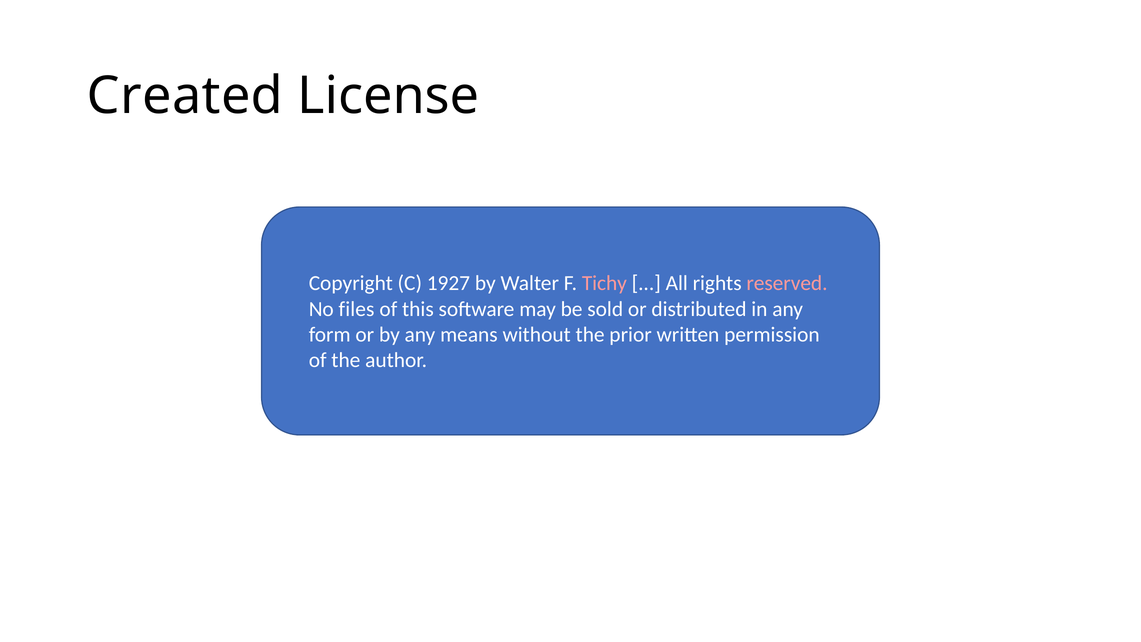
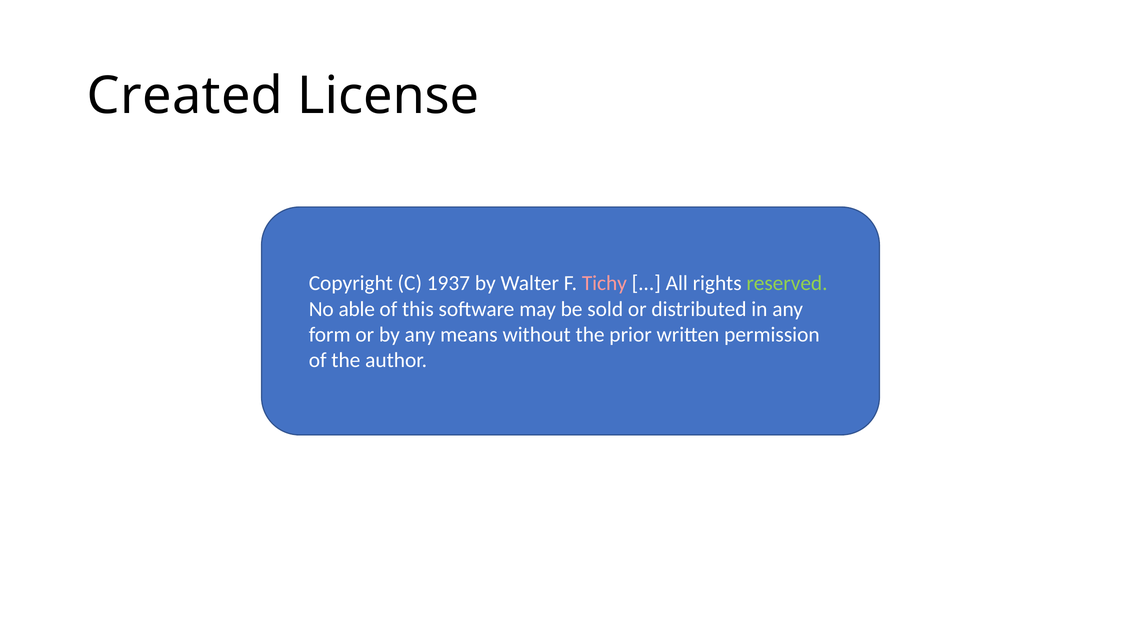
1927: 1927 -> 1937
reserved colour: pink -> light green
files: files -> able
